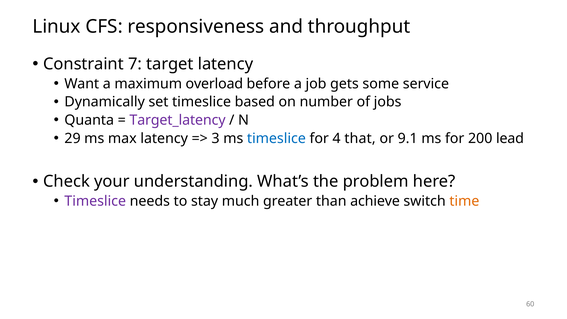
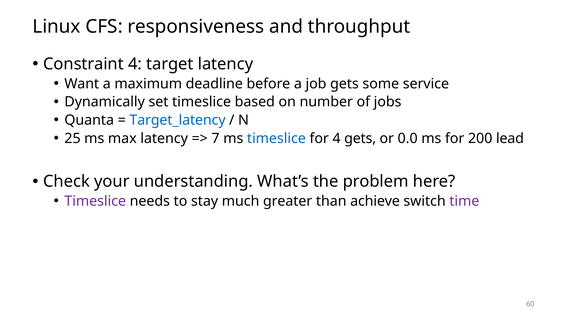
Constraint 7: 7 -> 4
overload: overload -> deadline
Target_latency colour: purple -> blue
29: 29 -> 25
3: 3 -> 7
4 that: that -> gets
9.1: 9.1 -> 0.0
time colour: orange -> purple
